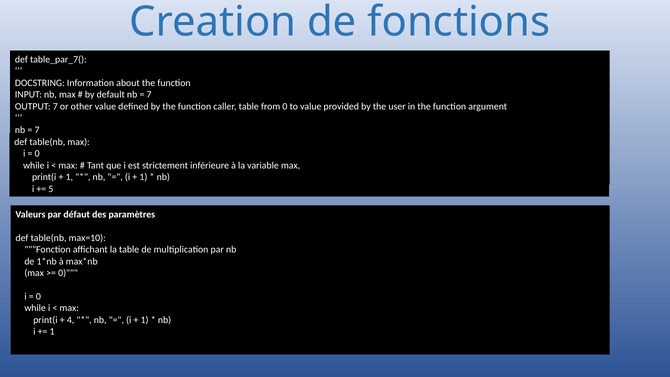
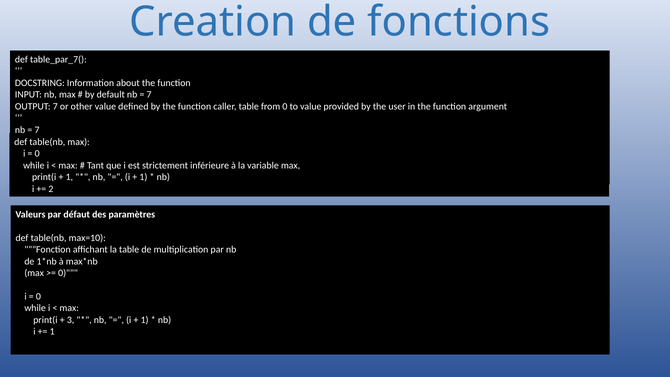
5: 5 -> 2
4: 4 -> 3
